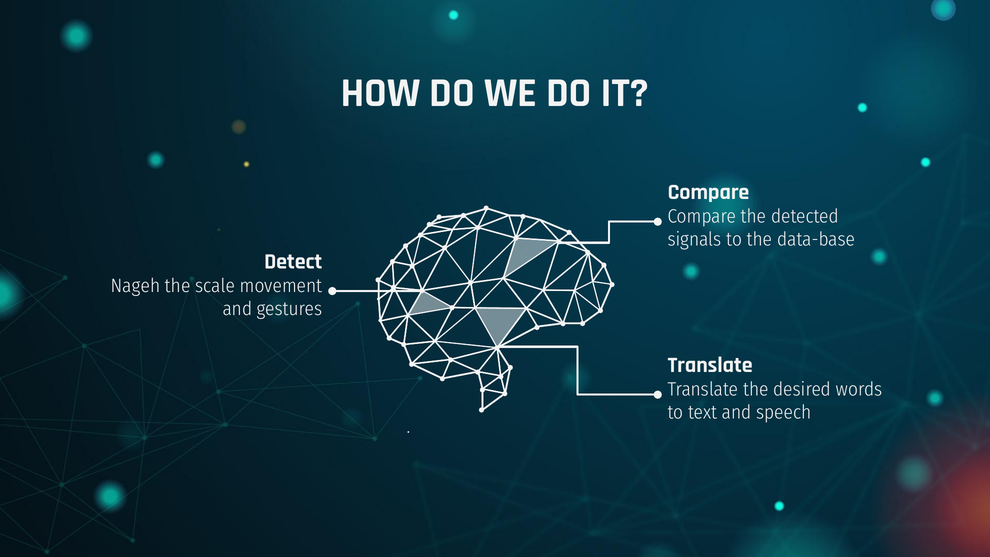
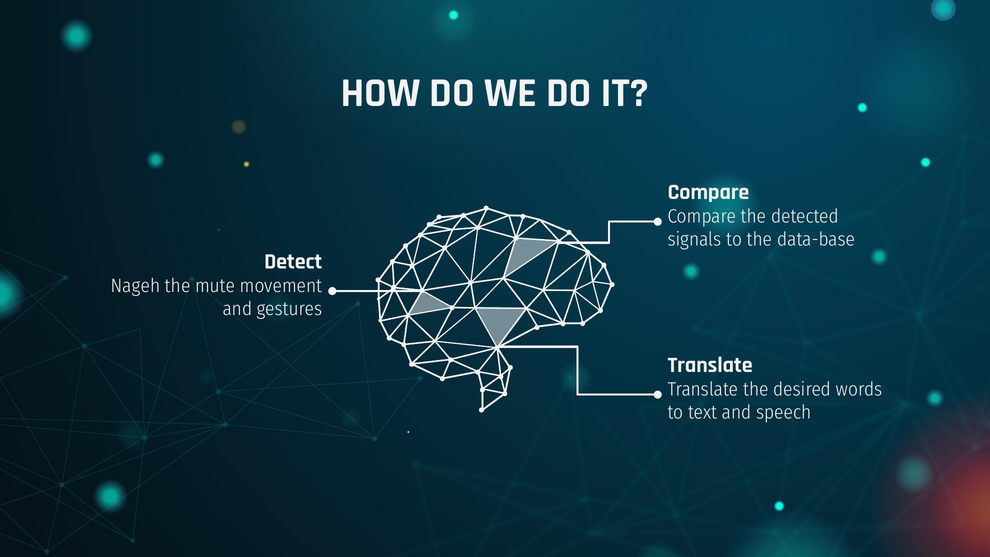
scale: scale -> mute
